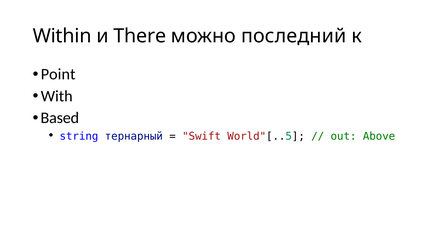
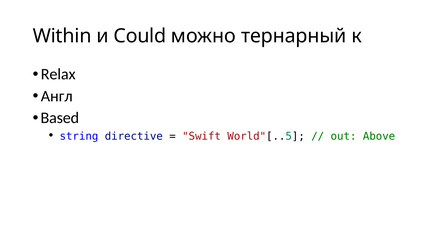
There: There -> Could
последний: последний -> тернарный
Point: Point -> Relax
With: With -> Англ
тернарный: тернарный -> directive
